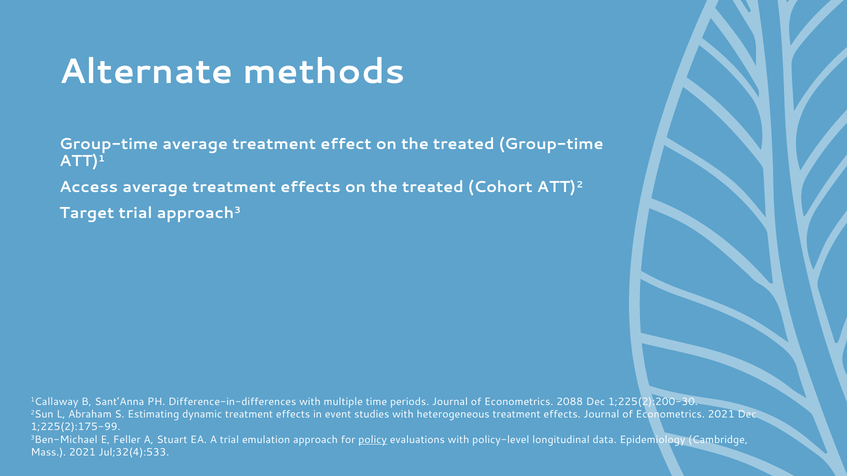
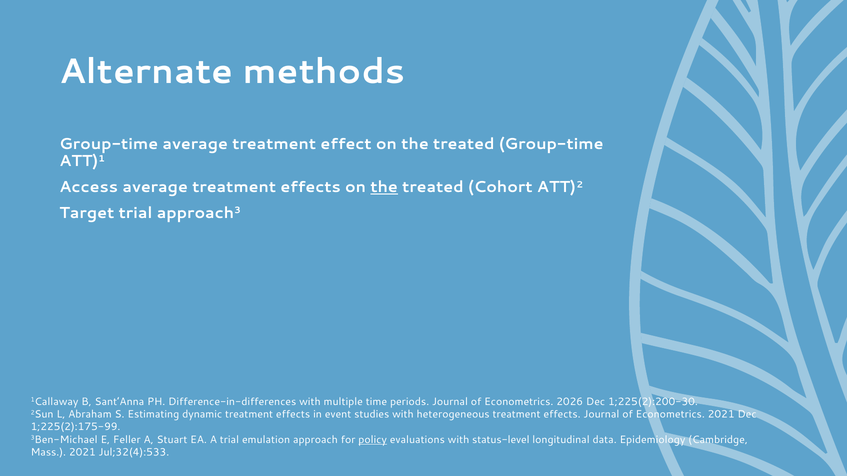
the at (384, 187) underline: none -> present
2088: 2088 -> 2026
policy-level: policy-level -> status-level
